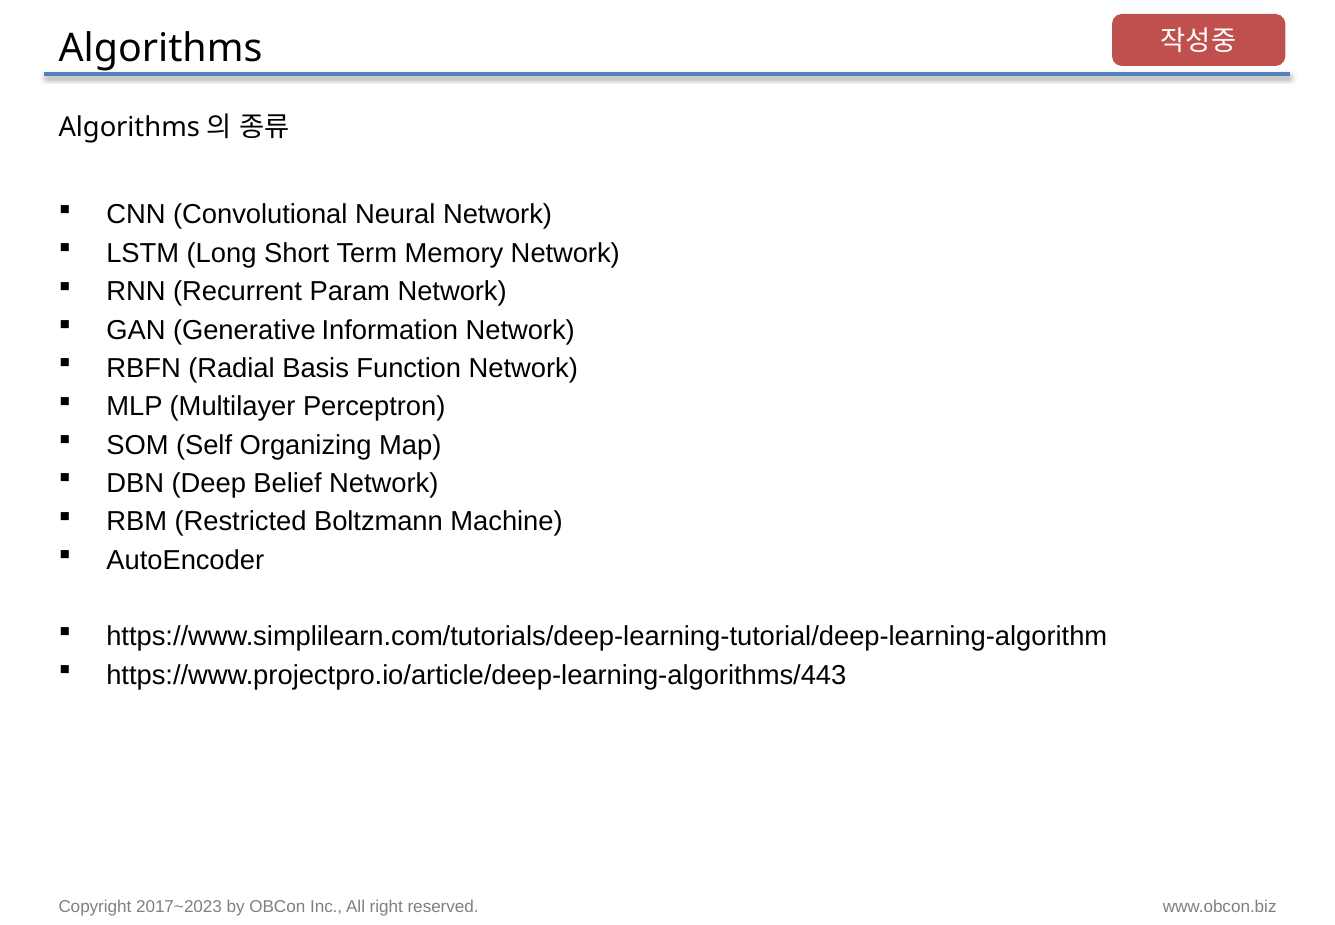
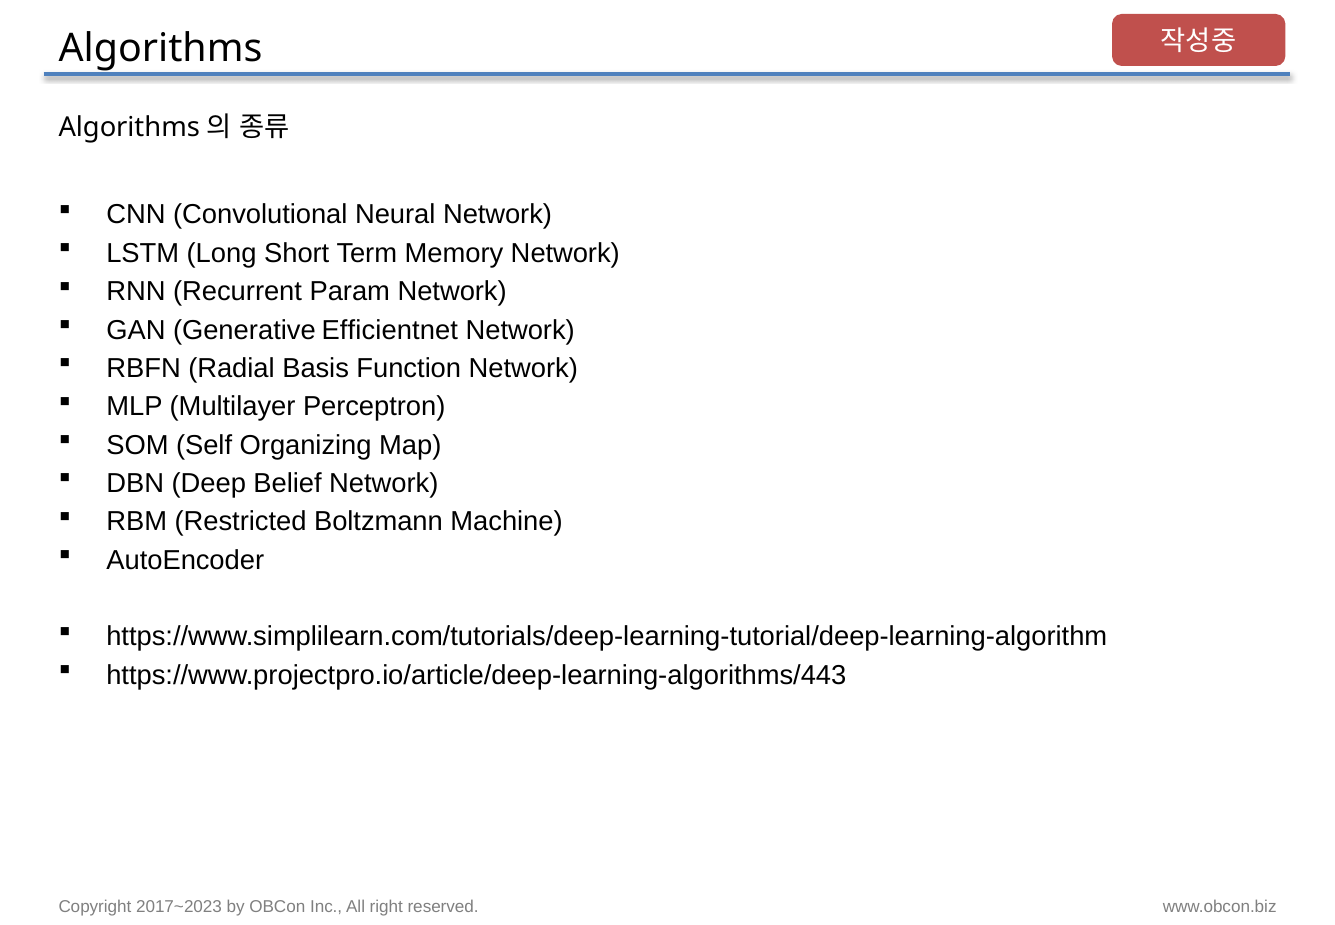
Information: Information -> Efficientnet
